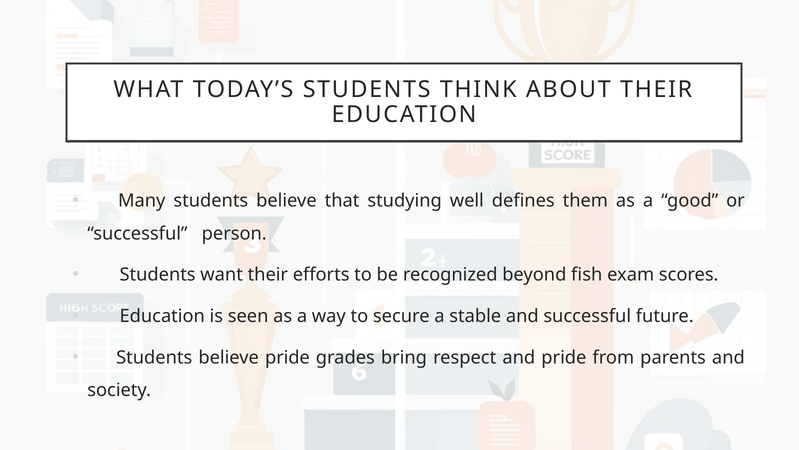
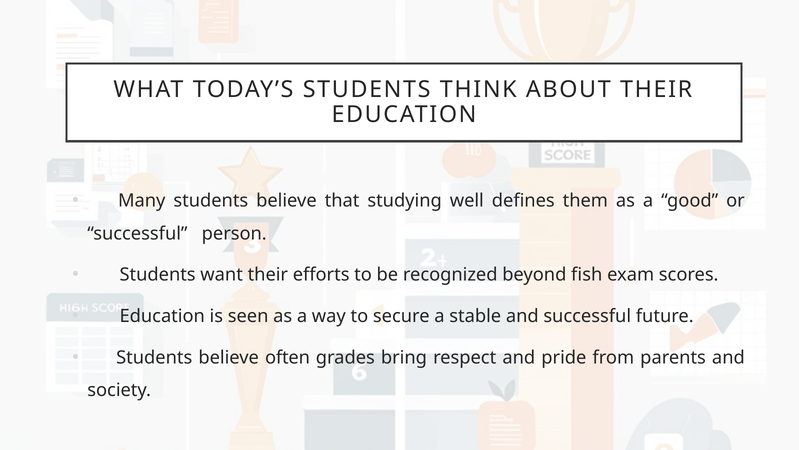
believe pride: pride -> often
